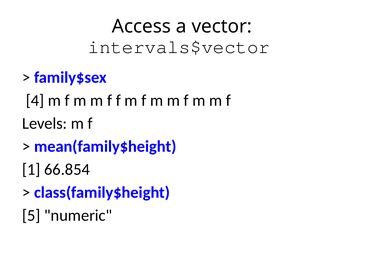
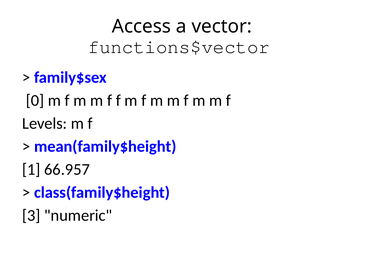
intervals$vector: intervals$vector -> functions$vector
4: 4 -> 0
66.854: 66.854 -> 66.957
5: 5 -> 3
